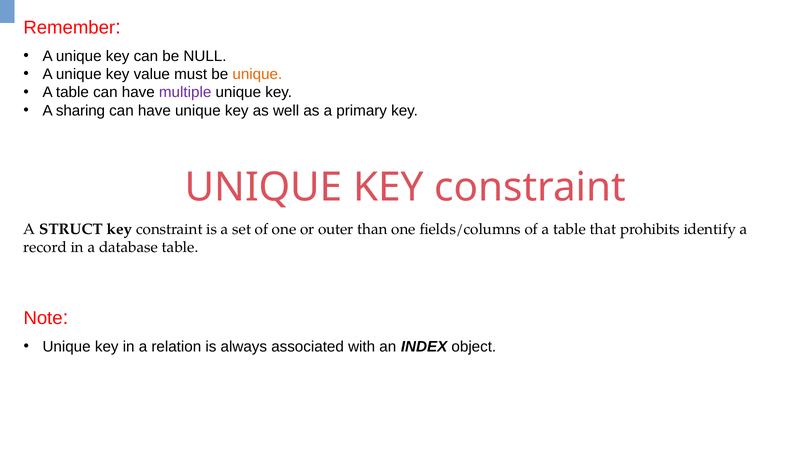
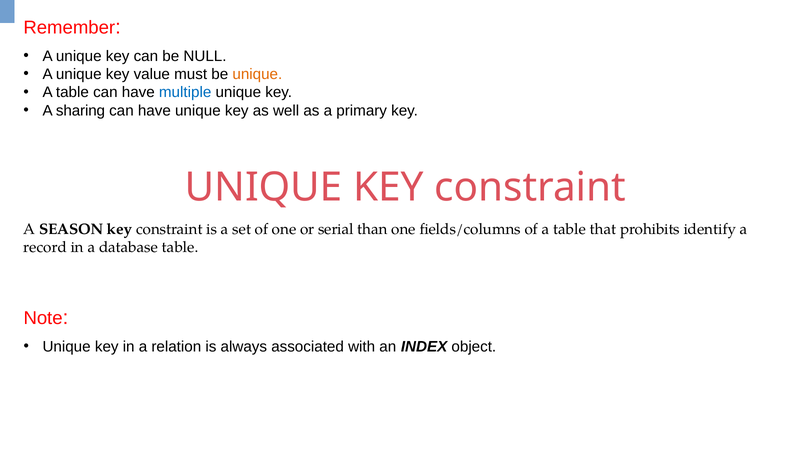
multiple colour: purple -> blue
STRUCT: STRUCT -> SEASON
outer: outer -> serial
